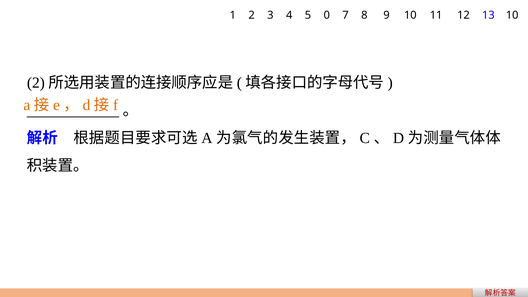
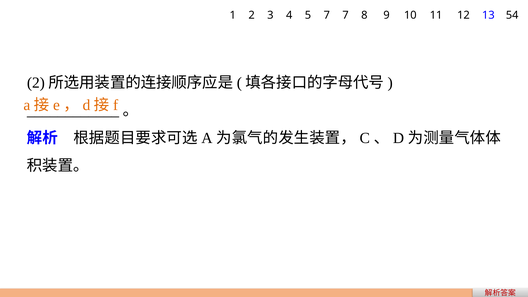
5 0: 0 -> 7
13 10: 10 -> 54
